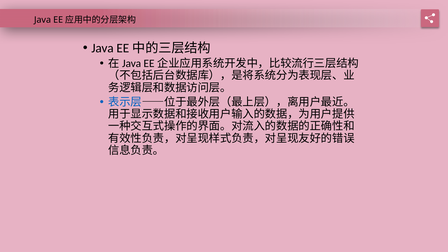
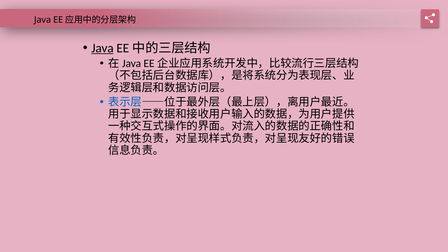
Java at (102, 48) underline: none -> present
